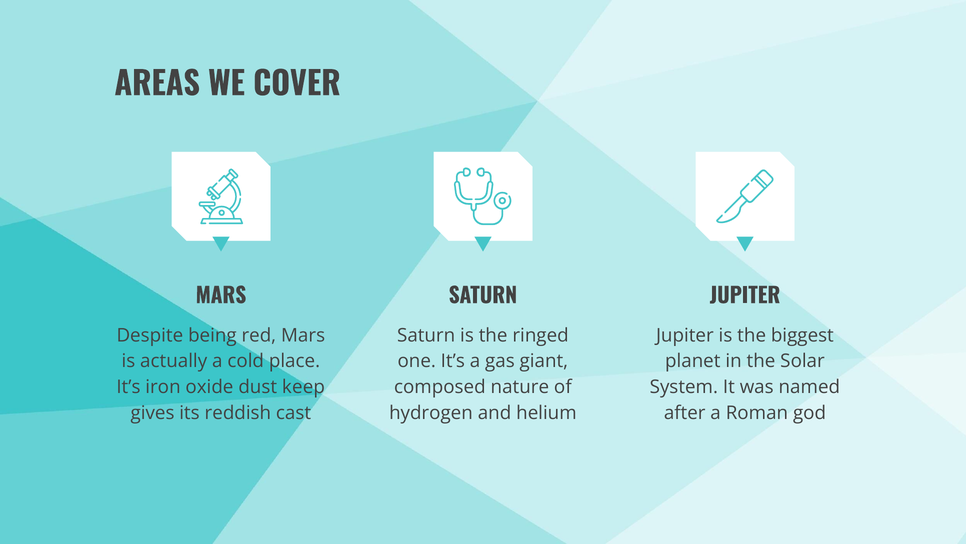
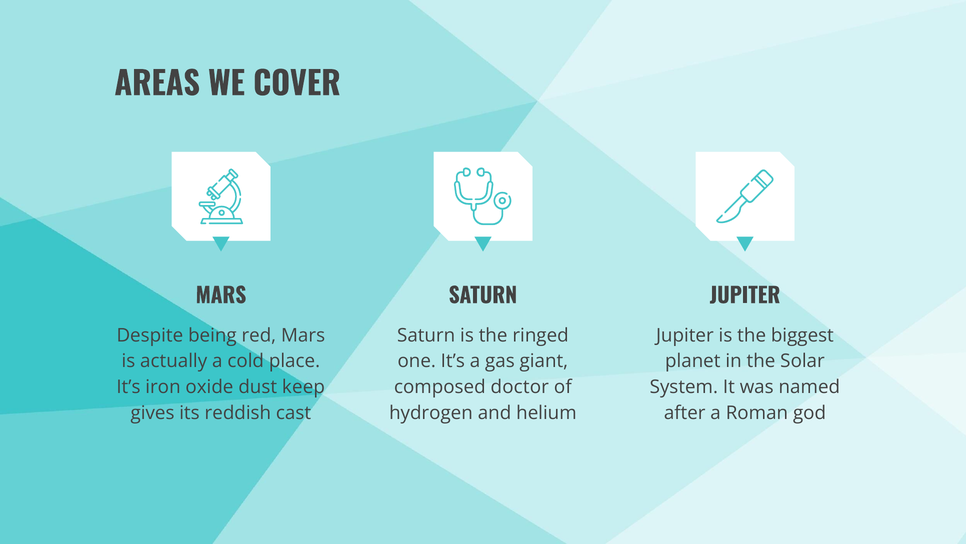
nature: nature -> doctor
